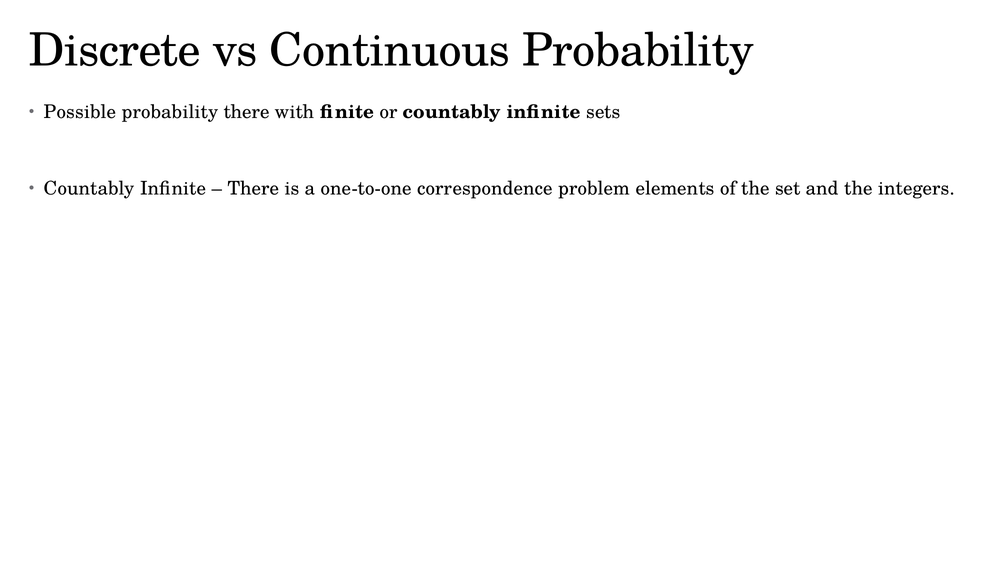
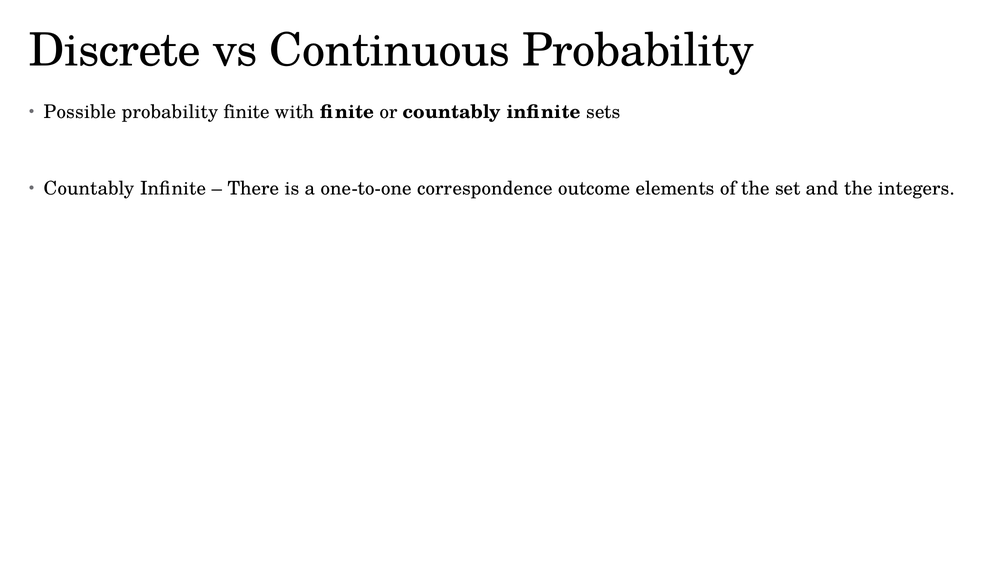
probability there: there -> finite
problem: problem -> outcome
